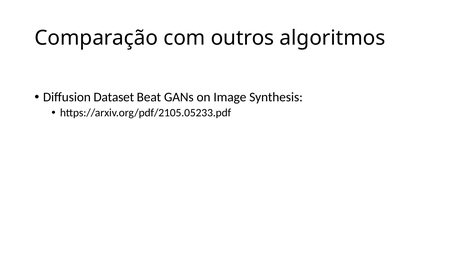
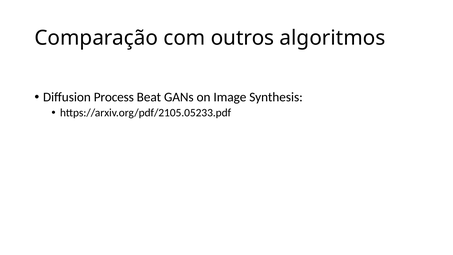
Dataset: Dataset -> Process
